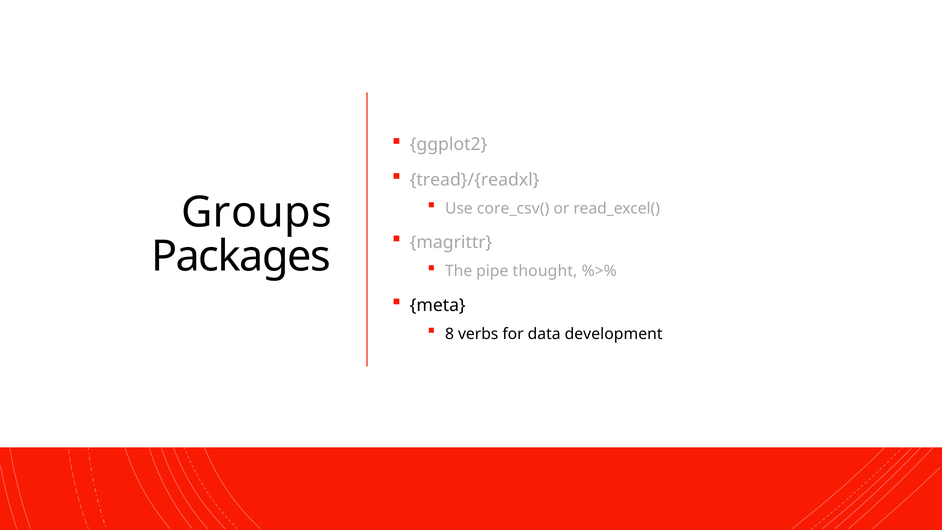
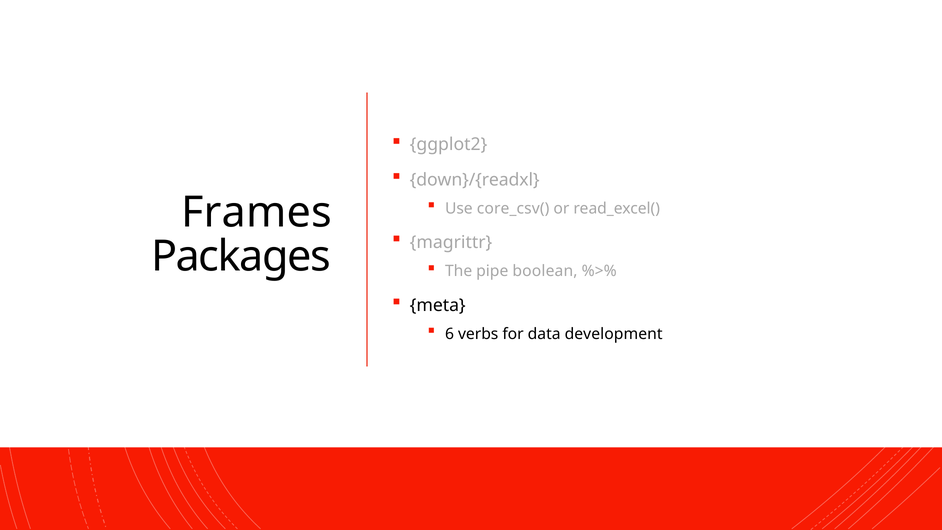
tread}/{readxl: tread}/{readxl -> down}/{readxl
Groups: Groups -> Frames
thought: thought -> boolean
8: 8 -> 6
